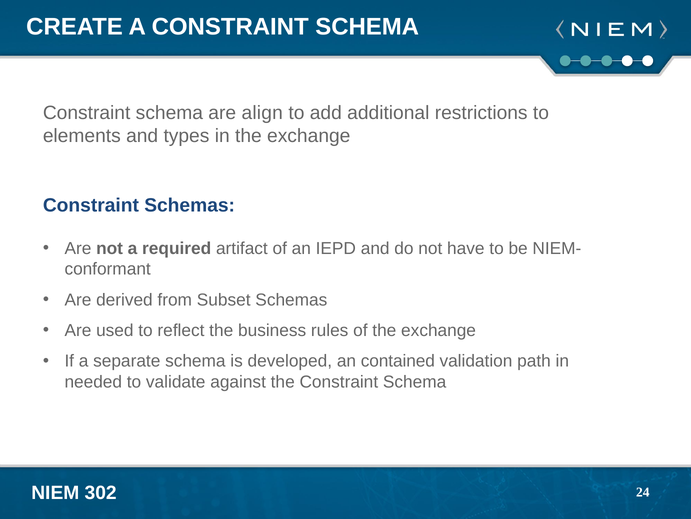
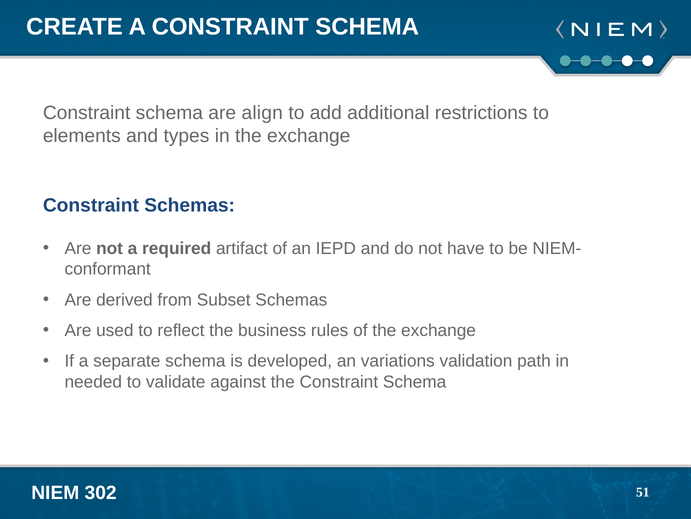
contained: contained -> variations
24: 24 -> 51
